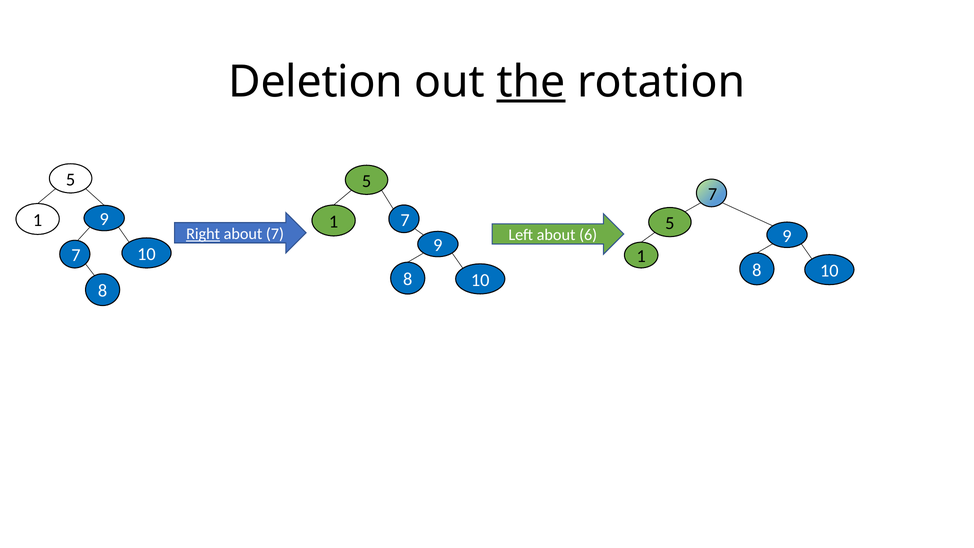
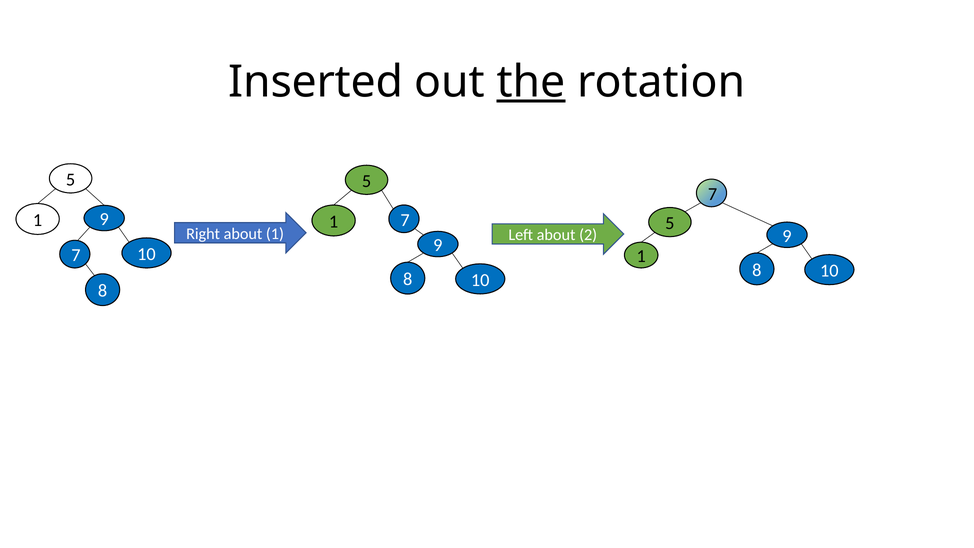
Deletion: Deletion -> Inserted
Right underline: present -> none
about 7: 7 -> 1
6: 6 -> 2
